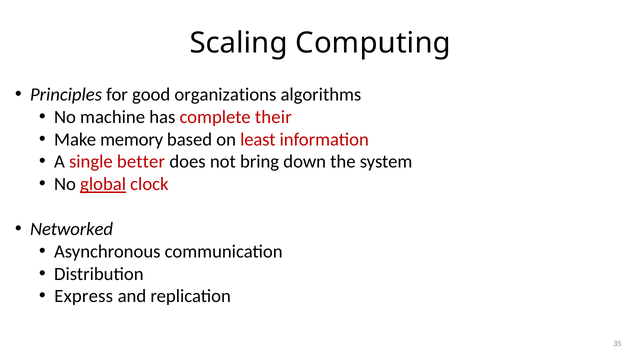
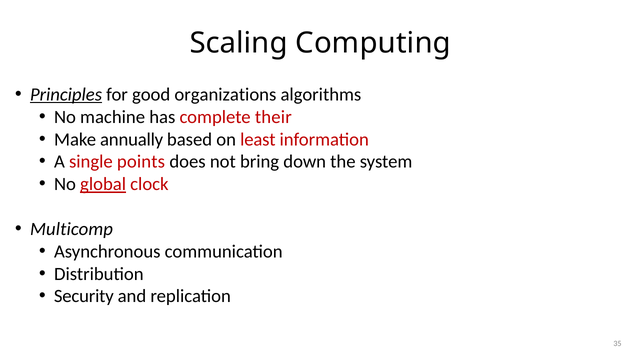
Principles underline: none -> present
memory: memory -> annually
better: better -> points
Networked: Networked -> Multicomp
Express: Express -> Security
